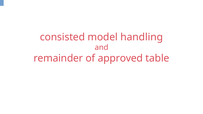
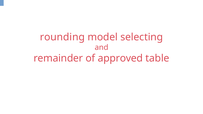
consisted: consisted -> rounding
handling: handling -> selecting
